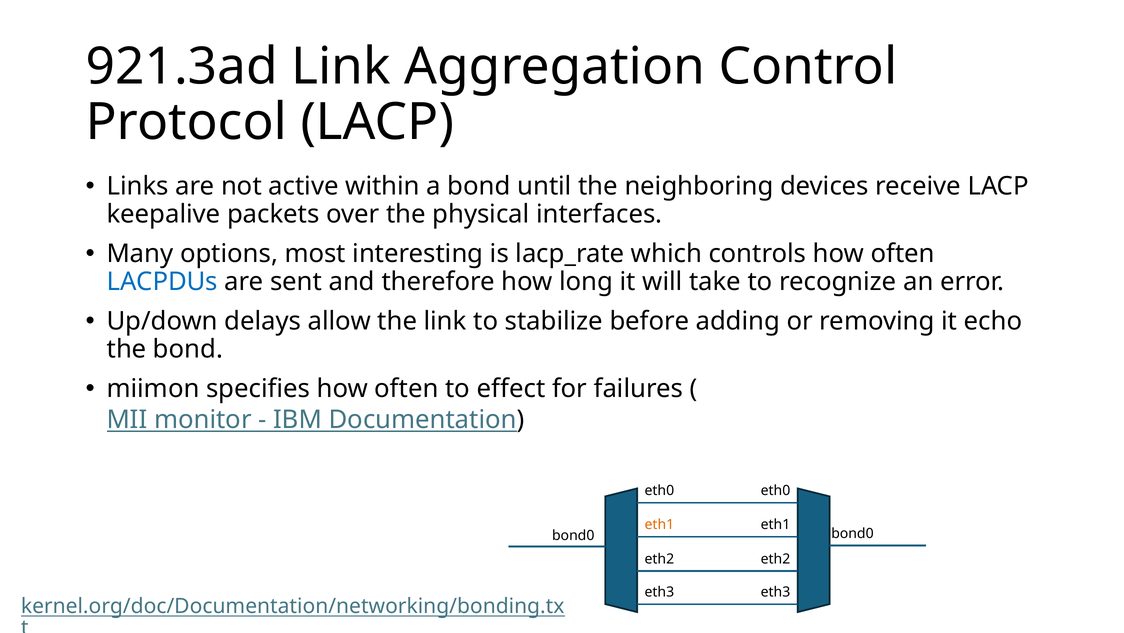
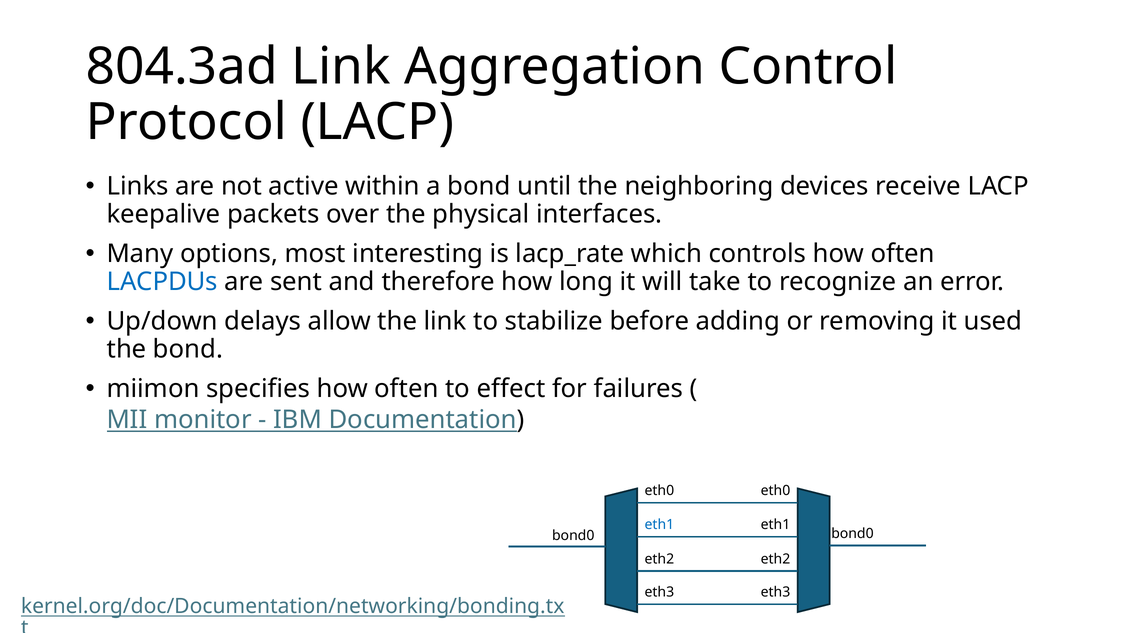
921.3ad: 921.3ad -> 804.3ad
echo: echo -> used
eth1 at (659, 524) colour: orange -> blue
